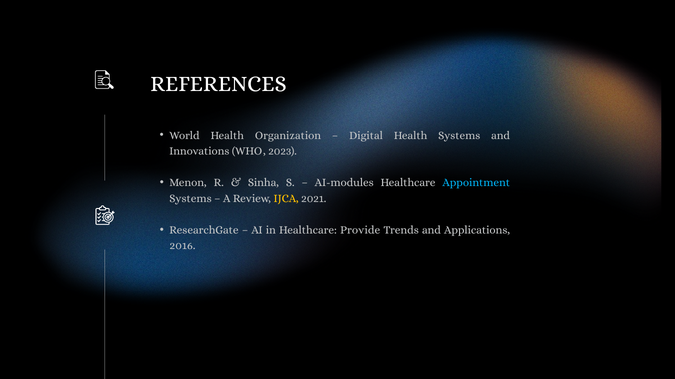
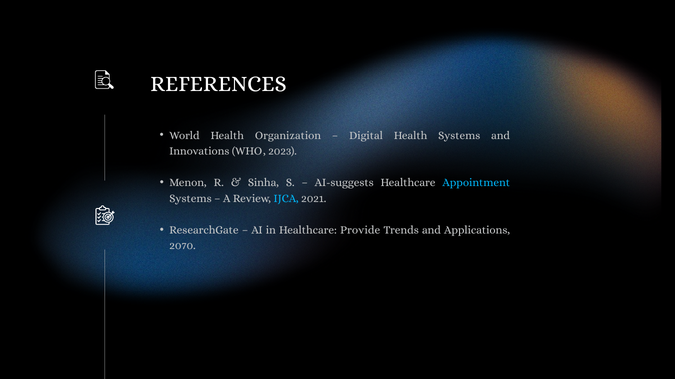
AI-modules: AI-modules -> AI-suggests
IJCA colour: yellow -> light blue
2016: 2016 -> 2070
